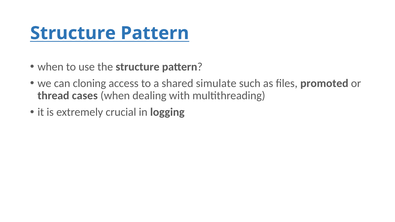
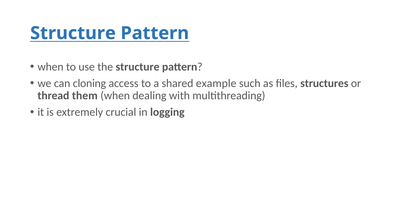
simulate: simulate -> example
promoted: promoted -> structures
cases: cases -> them
